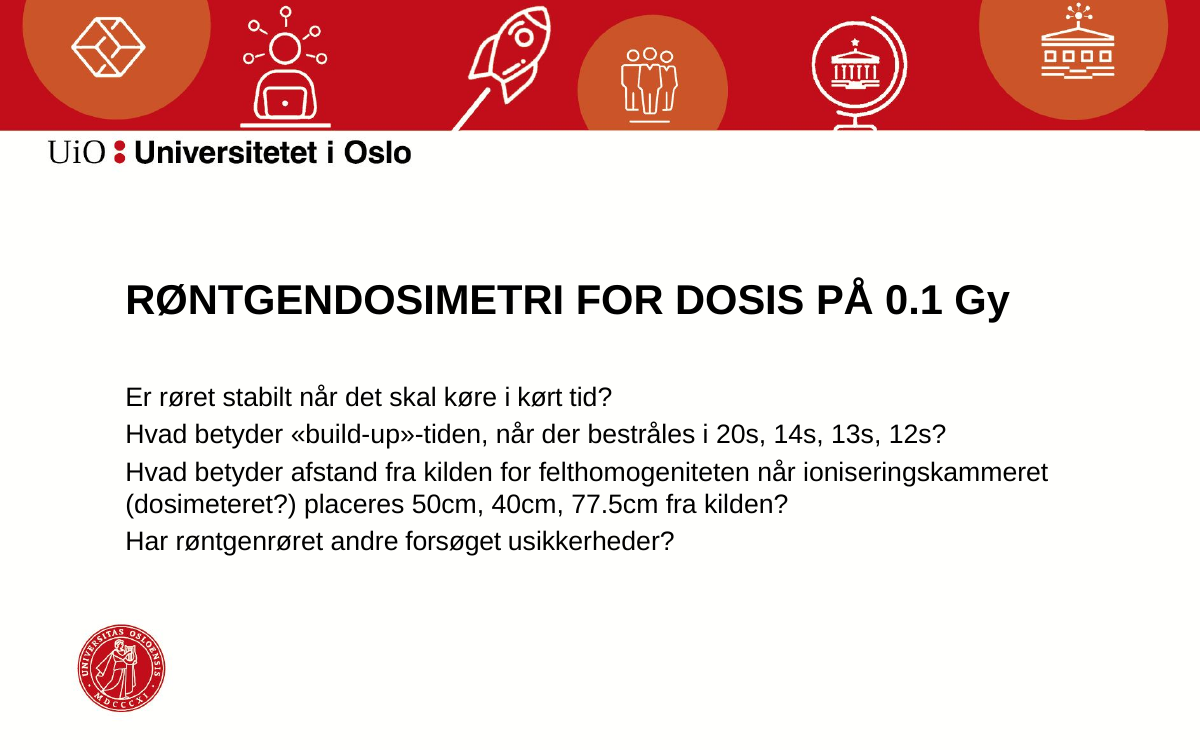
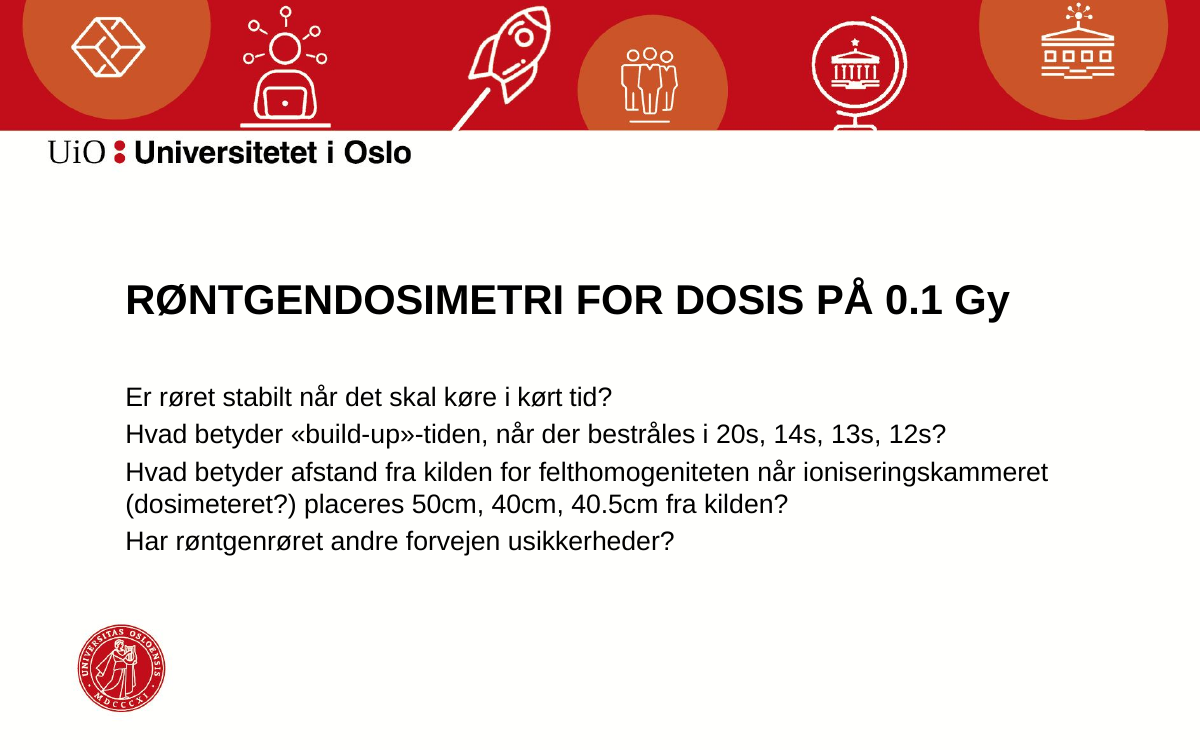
77.5cm: 77.5cm -> 40.5cm
forsøget: forsøget -> forvejen
